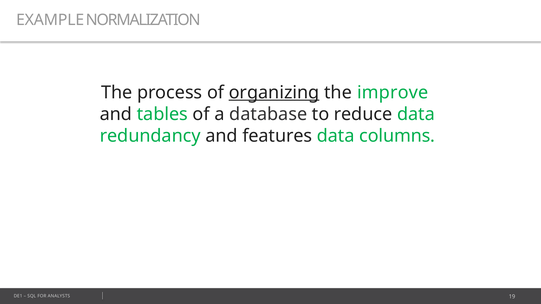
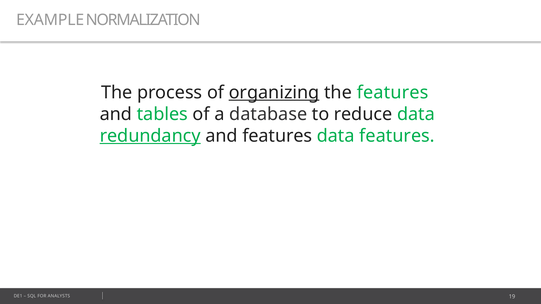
the improve: improve -> features
redundancy underline: none -> present
data columns: columns -> features
